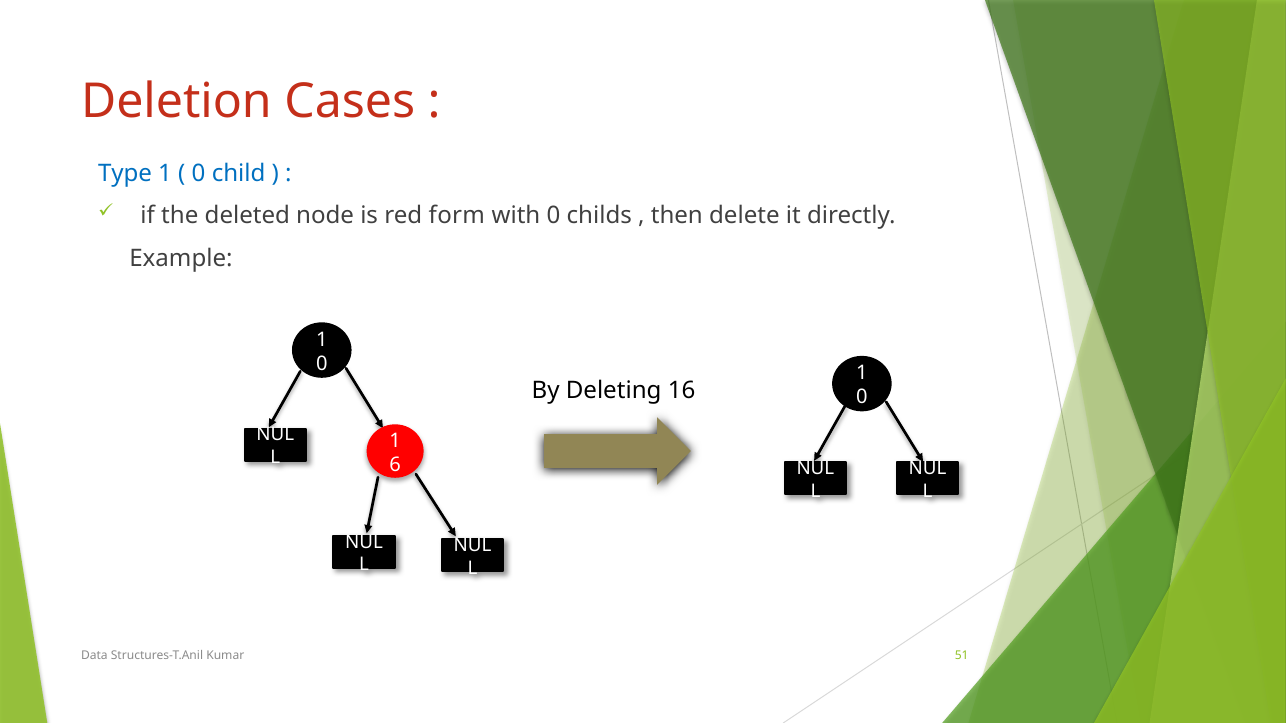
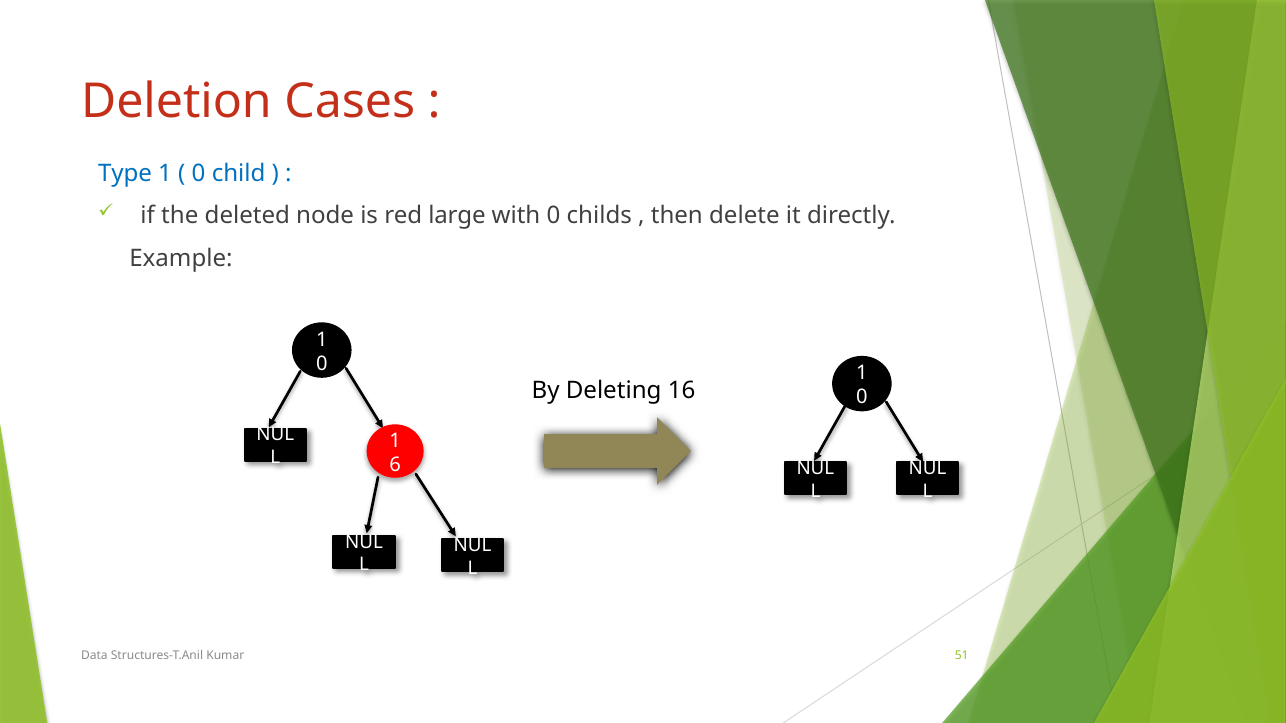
form: form -> large
